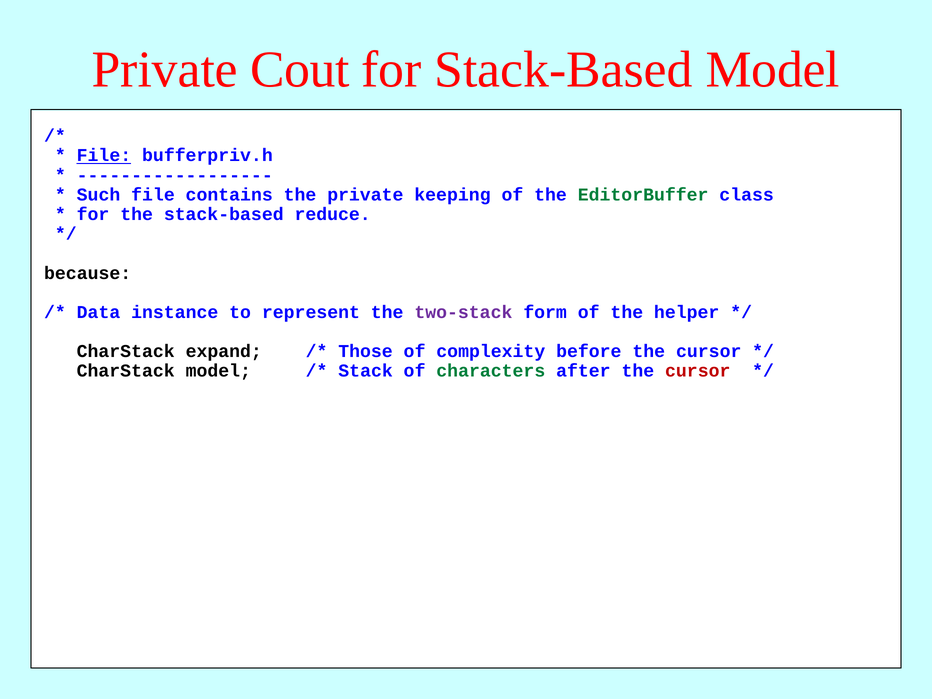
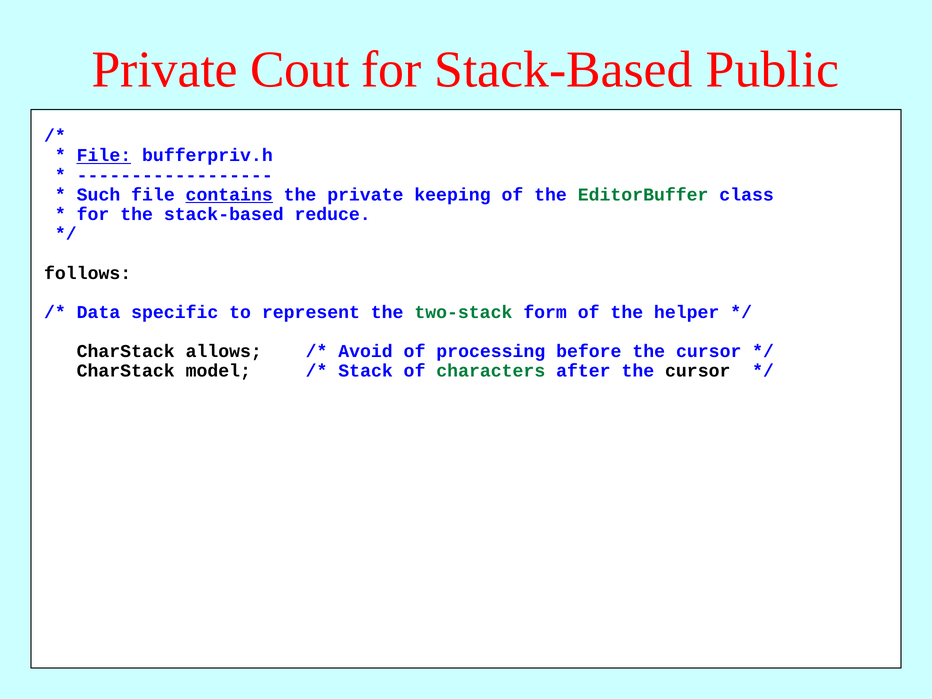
Stack-Based Model: Model -> Public
contains underline: none -> present
because: because -> follows
instance: instance -> specific
two-stack colour: purple -> green
expand: expand -> allows
Those: Those -> Avoid
complexity: complexity -> processing
cursor at (698, 371) colour: red -> black
